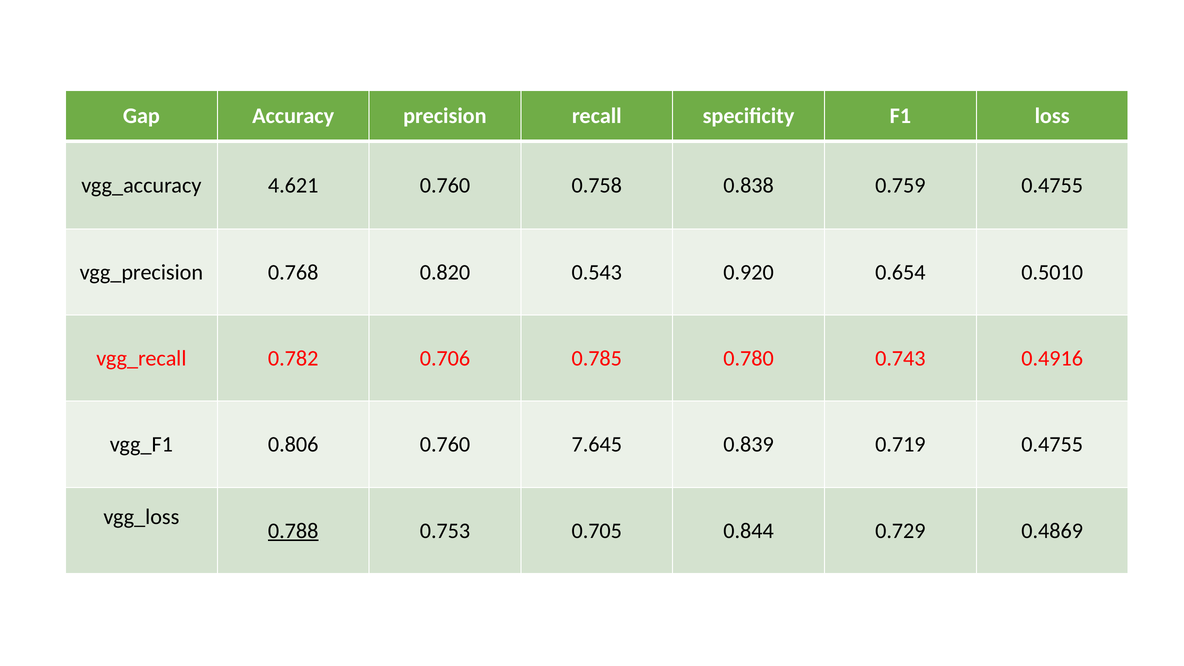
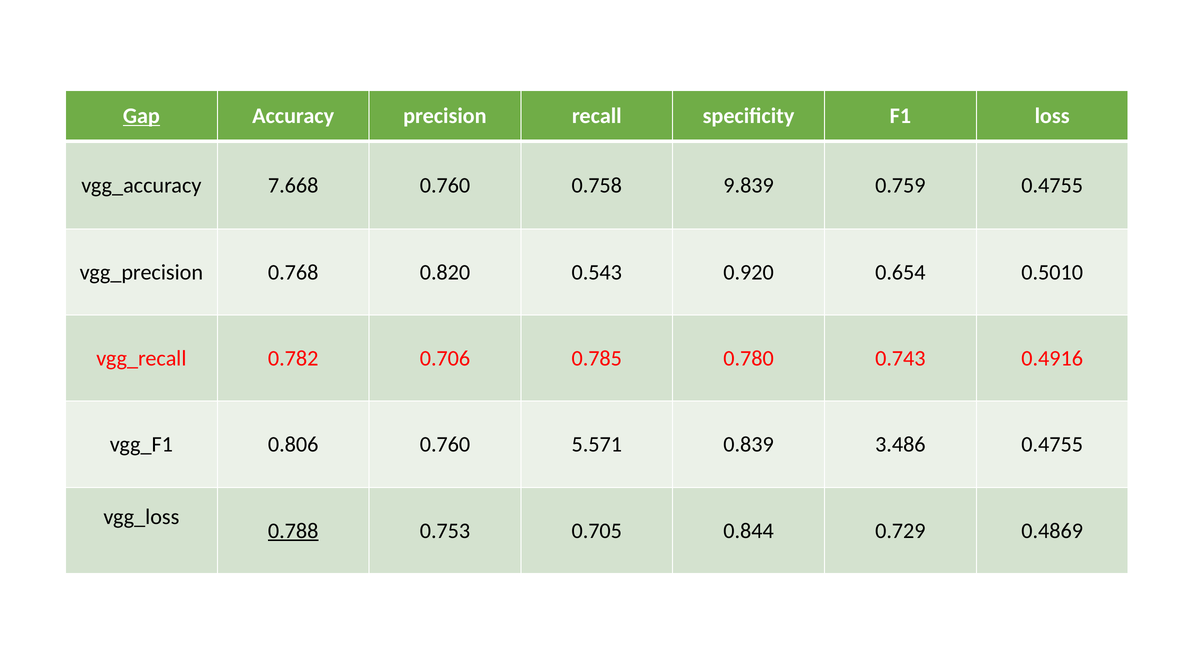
Gap underline: none -> present
4.621: 4.621 -> 7.668
0.838: 0.838 -> 9.839
7.645: 7.645 -> 5.571
0.719: 0.719 -> 3.486
